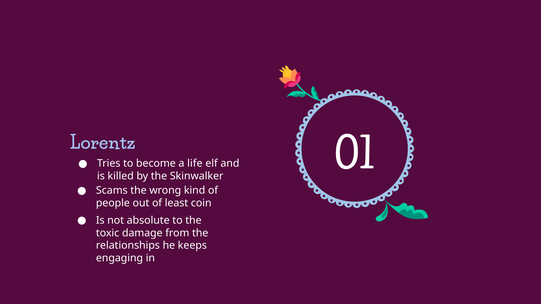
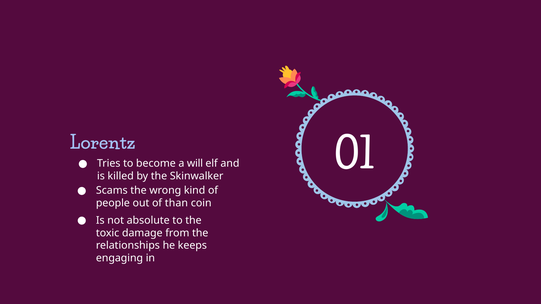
life: life -> will
least: least -> than
